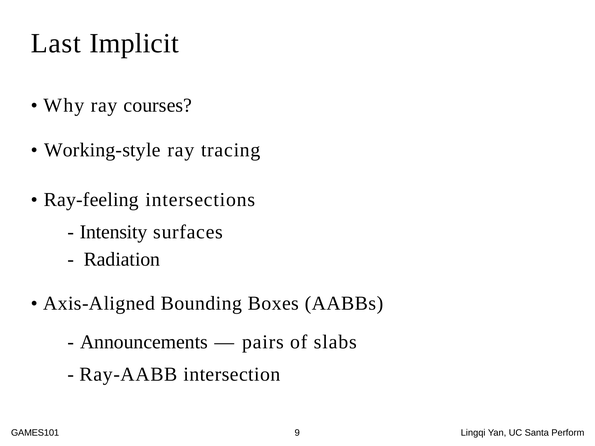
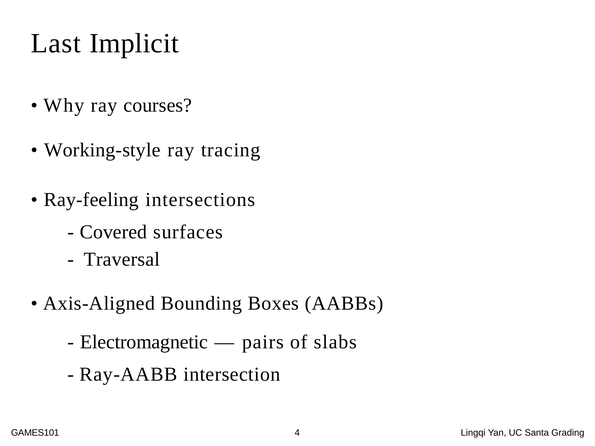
Intensity: Intensity -> Covered
Radiation: Radiation -> Traversal
Announcements: Announcements -> Electromagnetic
9: 9 -> 4
Perform: Perform -> Grading
